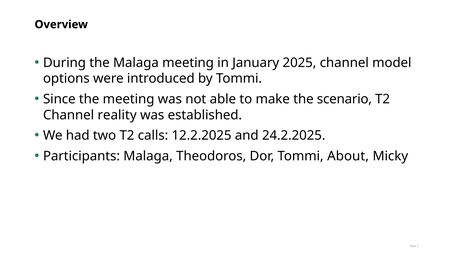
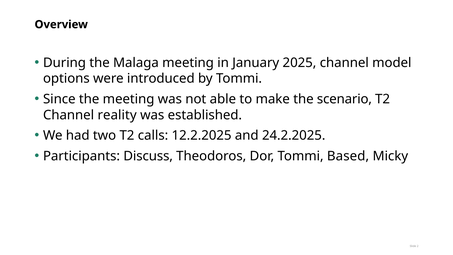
Participants Malaga: Malaga -> Discuss
About: About -> Based
